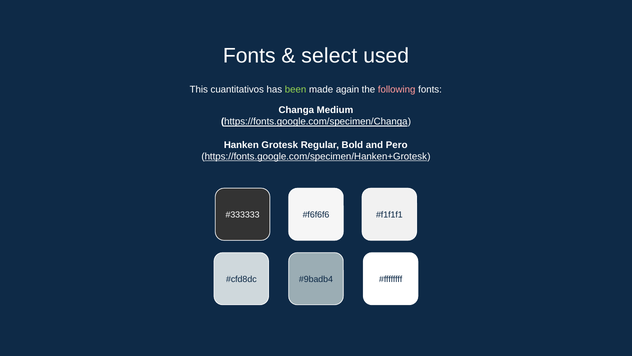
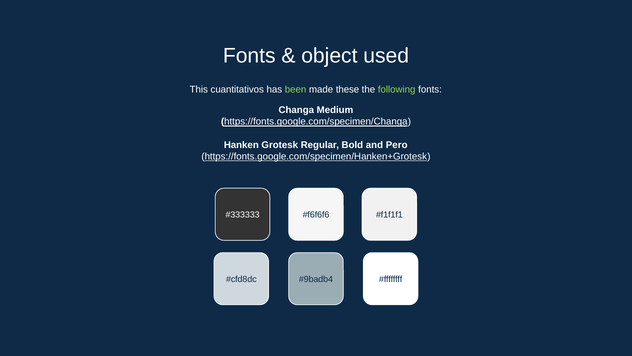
select: select -> object
again: again -> these
following colour: pink -> light green
